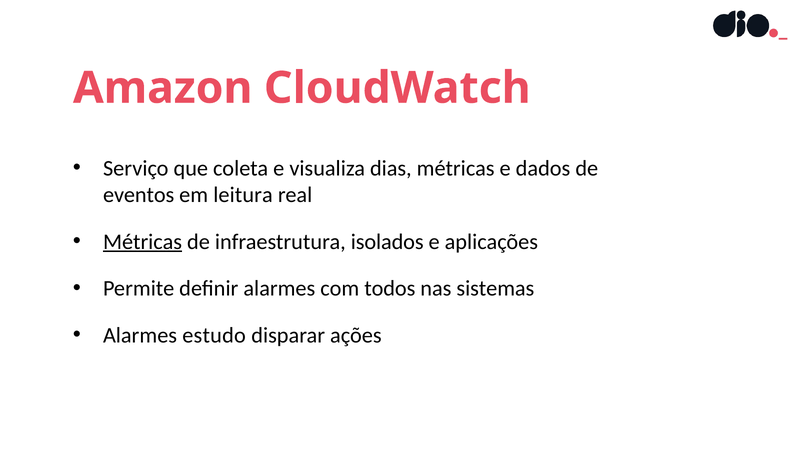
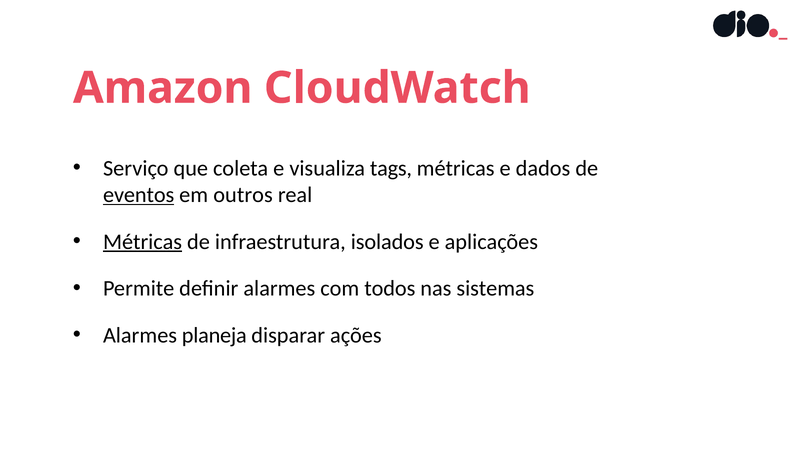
dias: dias -> tags
eventos underline: none -> present
leitura: leitura -> outros
estudo: estudo -> planeja
